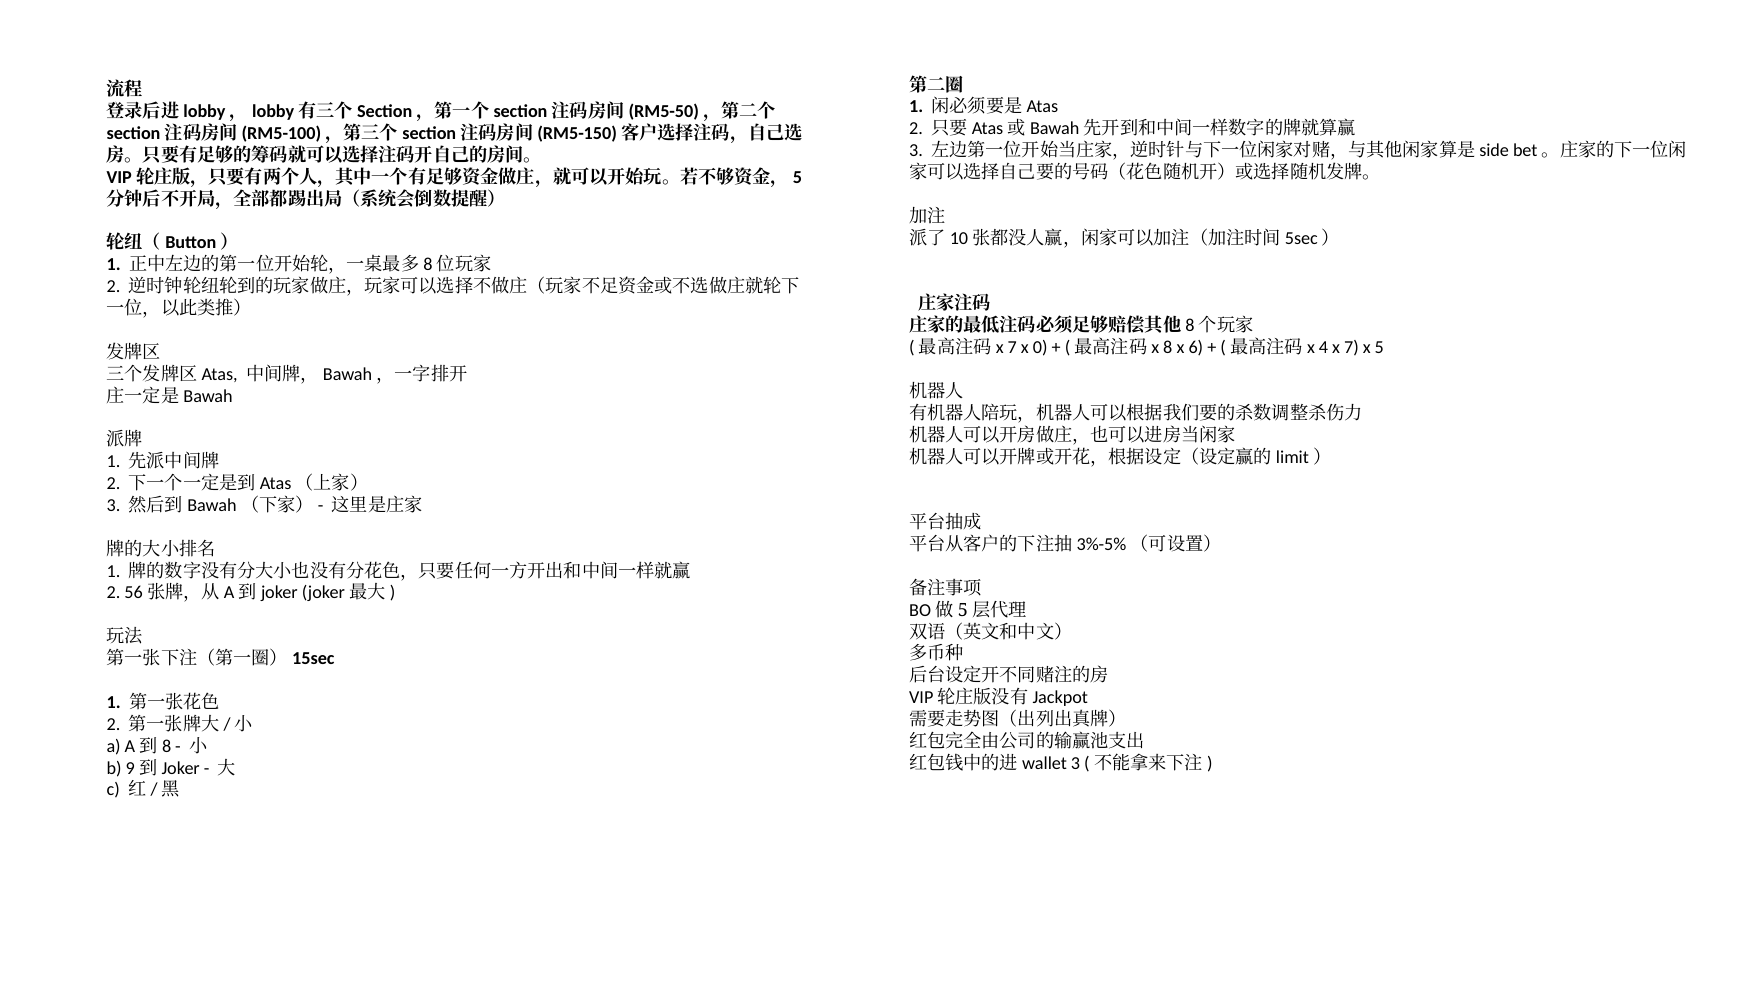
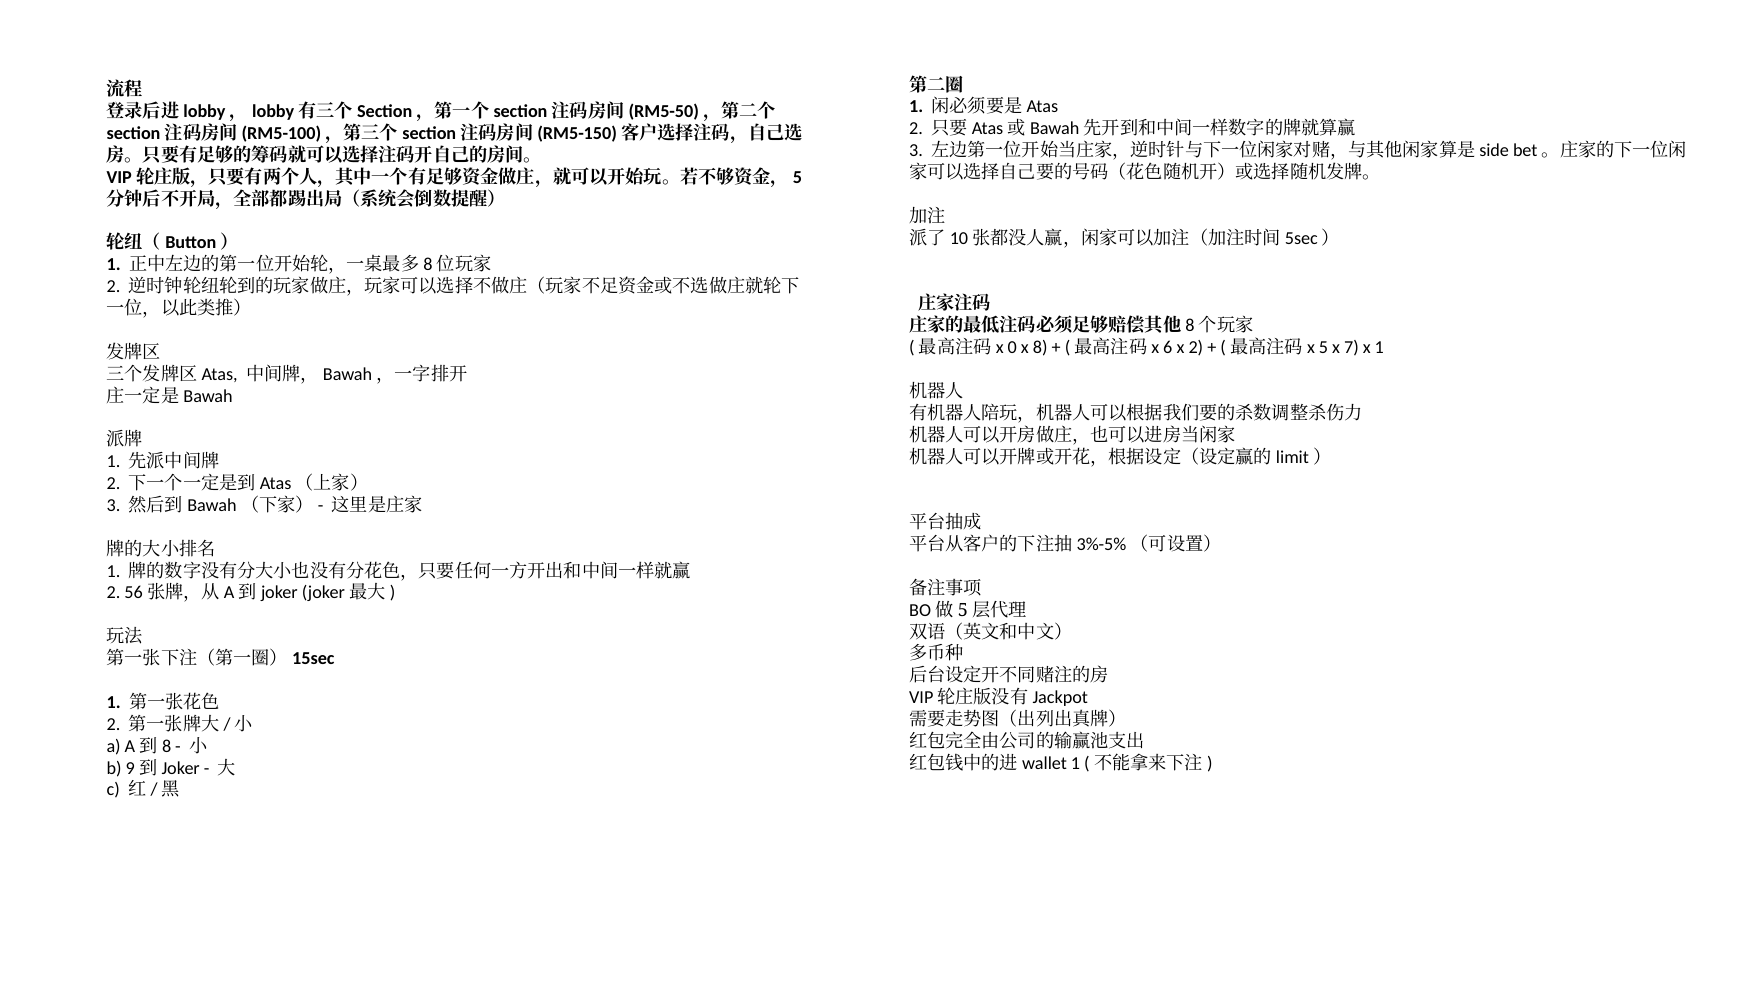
7 at (1012, 347): 7 -> 0
0: 0 -> 8
8: 8 -> 6
x 6: 6 -> 2
4: 4 -> 5
x 5: 5 -> 1
3 at (1076, 763): 3 -> 1
